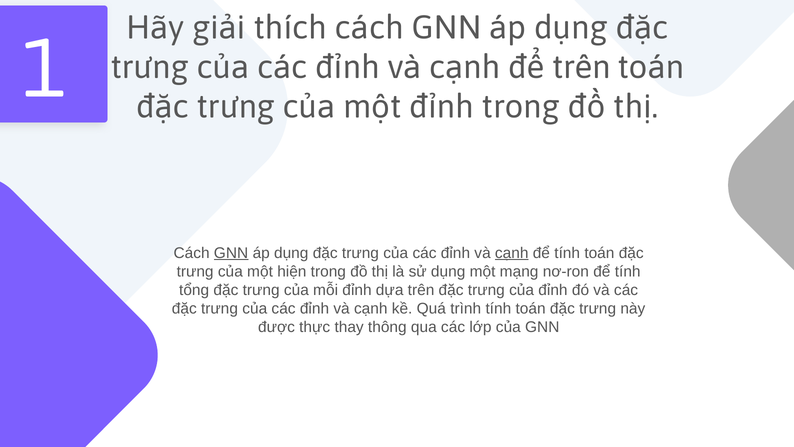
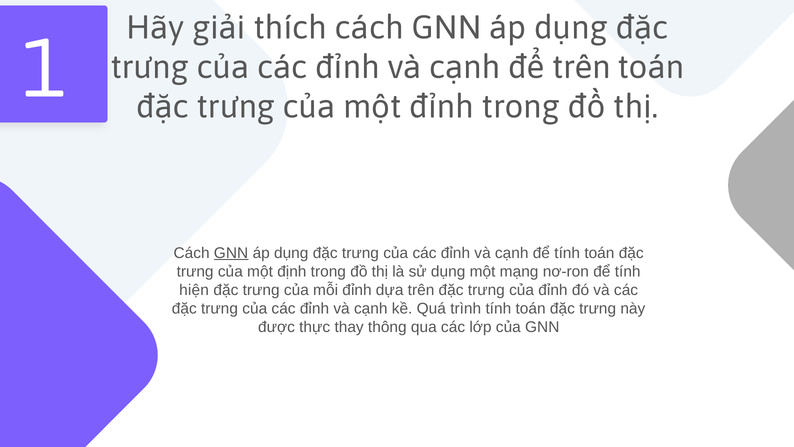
cạnh at (512, 253) underline: present -> none
hiện: hiện -> định
tổng: tổng -> hiện
